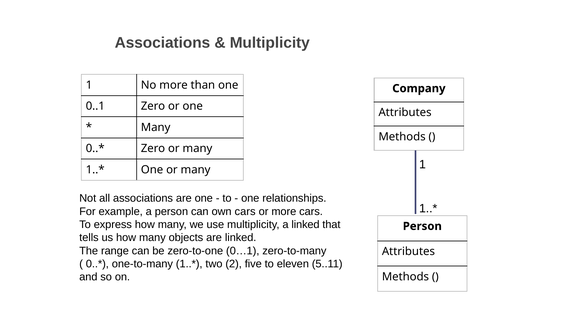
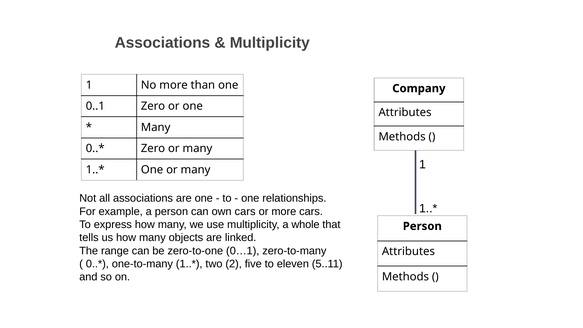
a linked: linked -> whole
